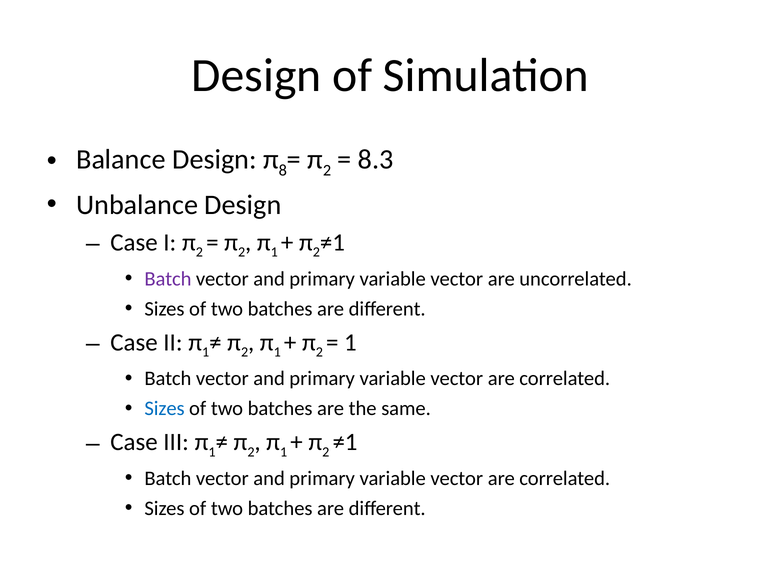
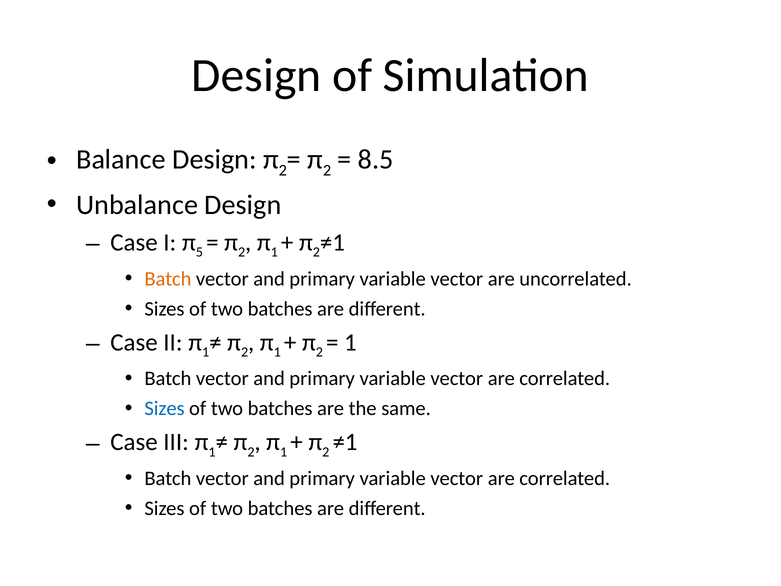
8 at (283, 170): 8 -> 2
8.3: 8.3 -> 8.5
2 at (199, 252): 2 -> 5
Batch at (168, 279) colour: purple -> orange
